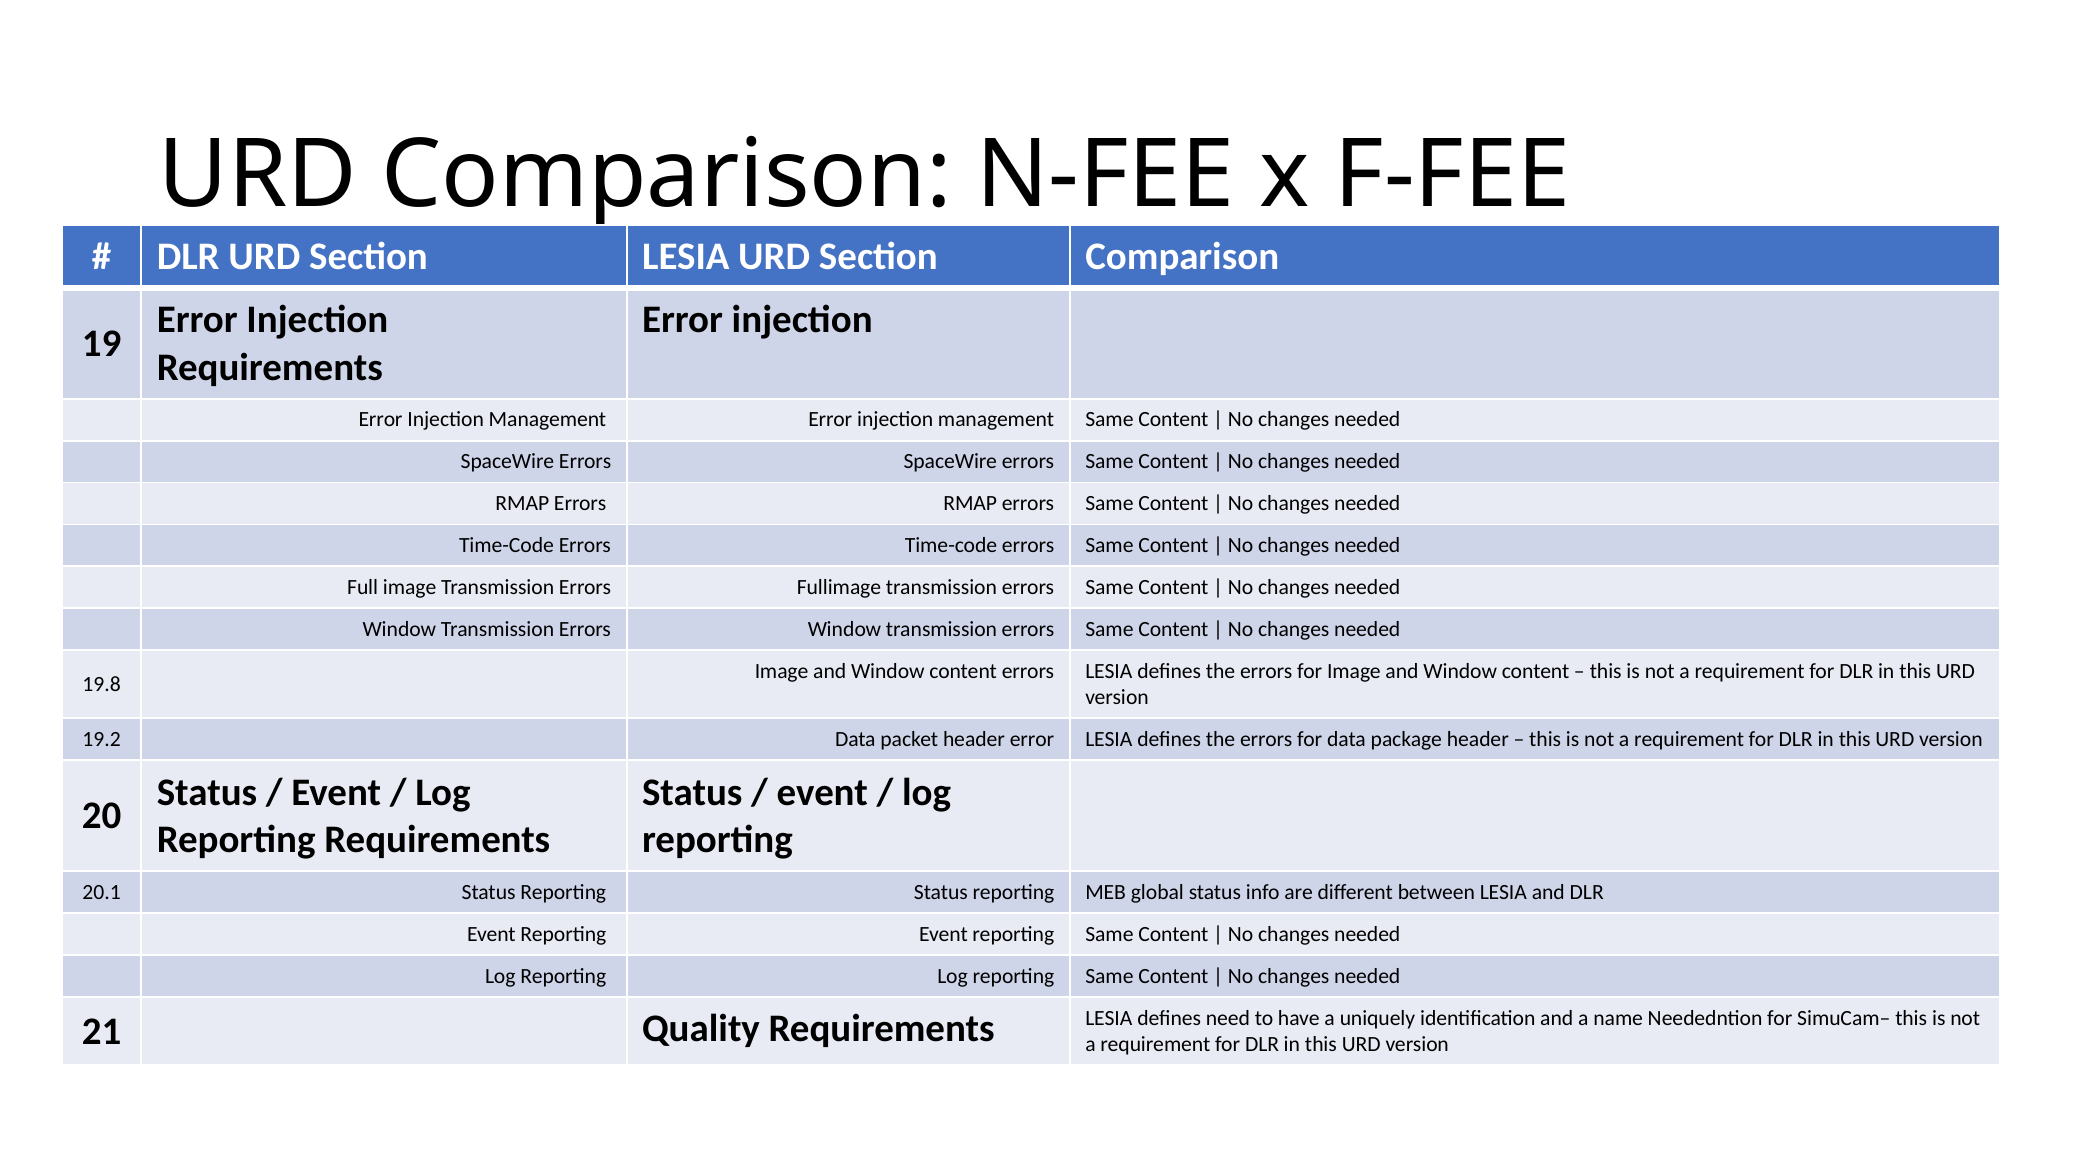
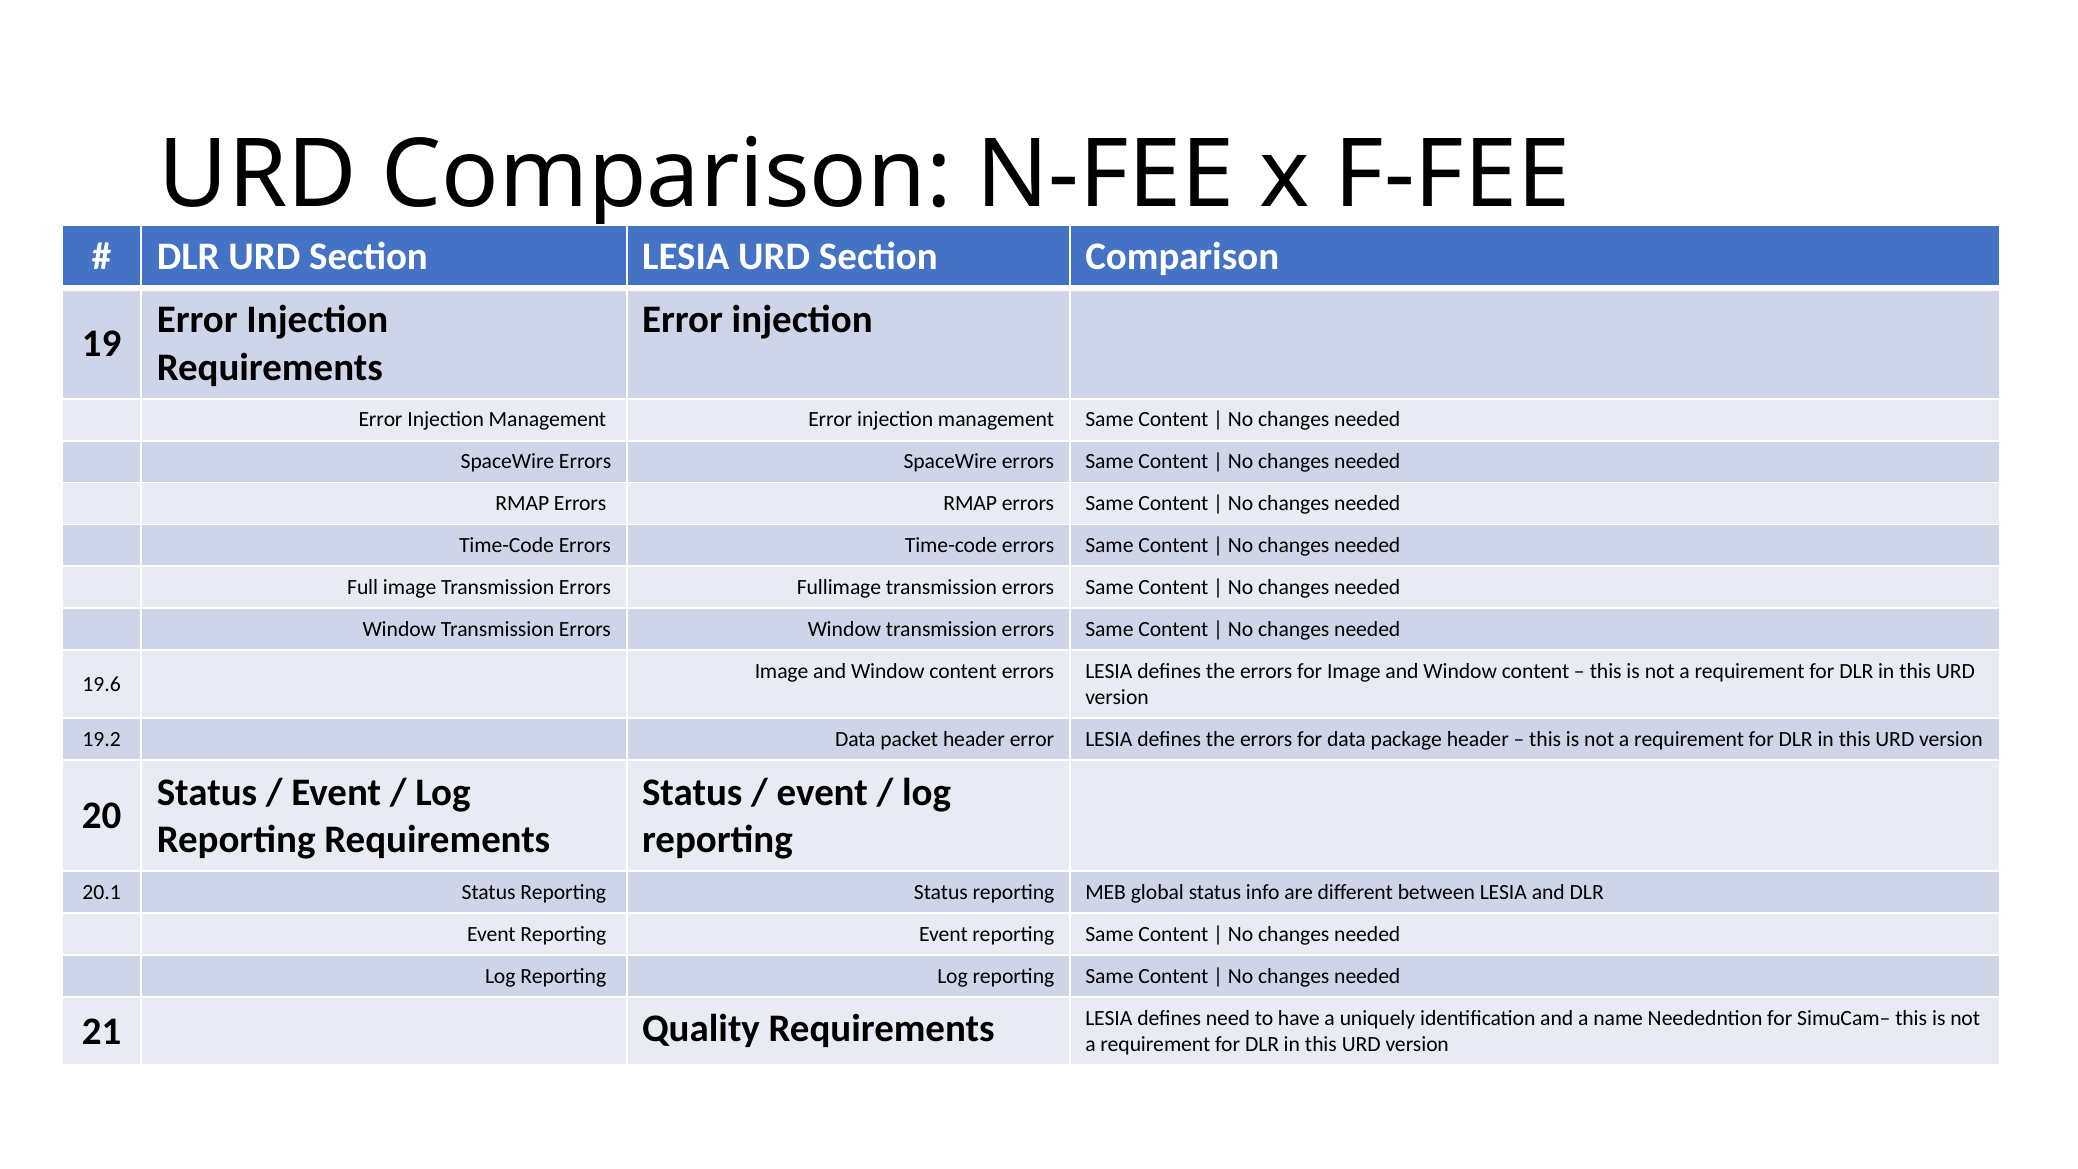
19.8: 19.8 -> 19.6
